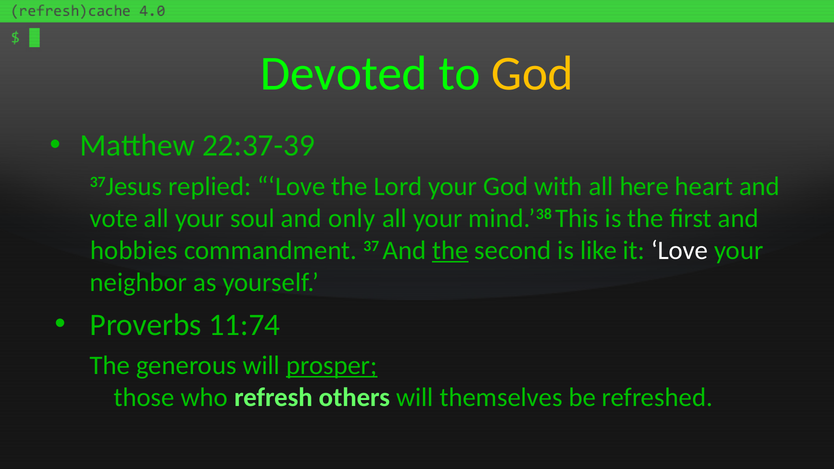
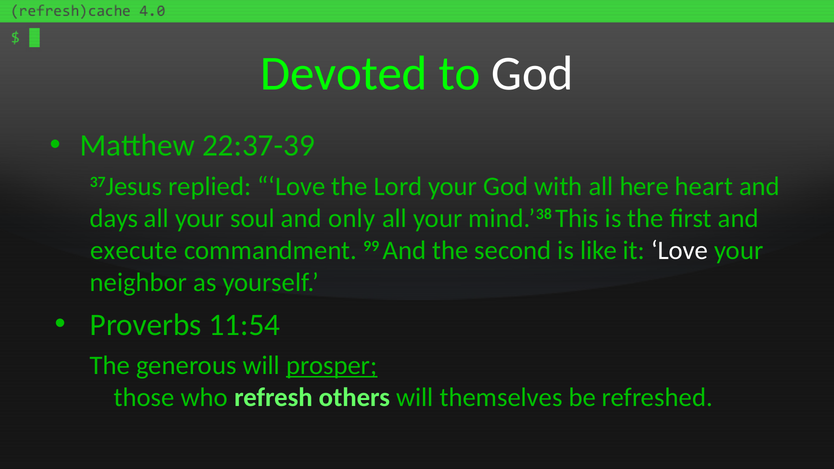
God at (532, 74) colour: yellow -> white
vote: vote -> days
hobbies: hobbies -> execute
37: 37 -> 99
the at (450, 250) underline: present -> none
11:74: 11:74 -> 11:54
